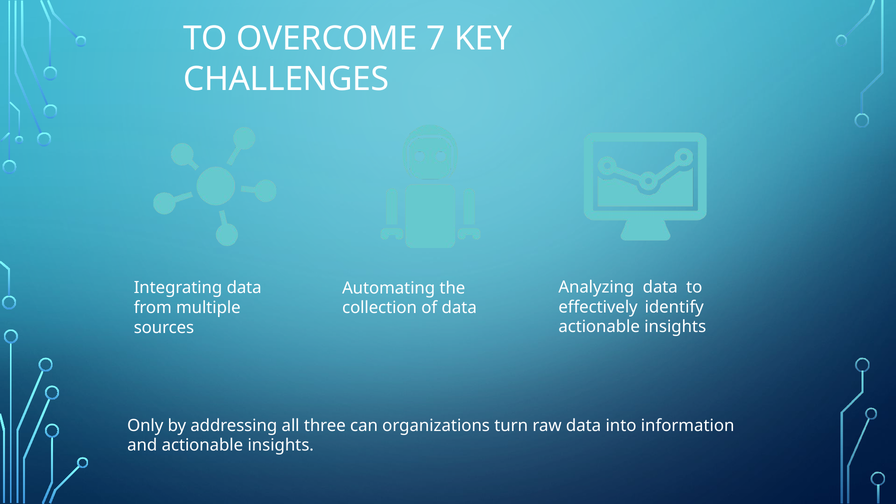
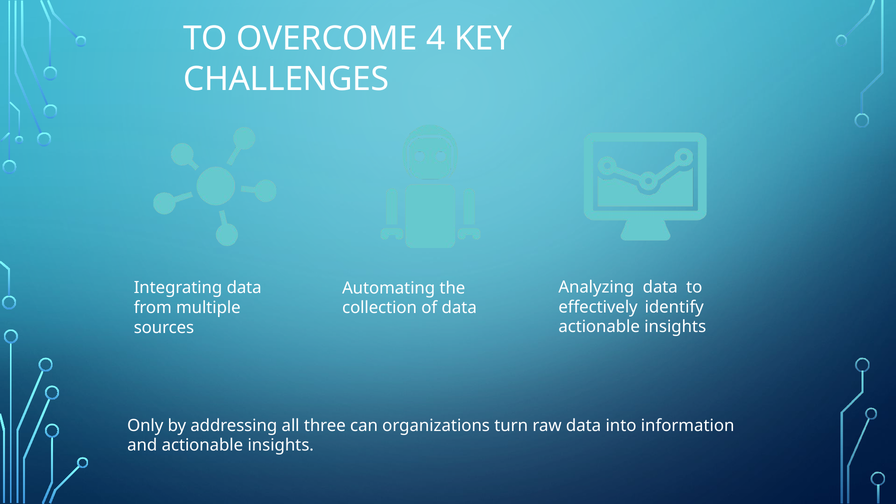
7: 7 -> 4
